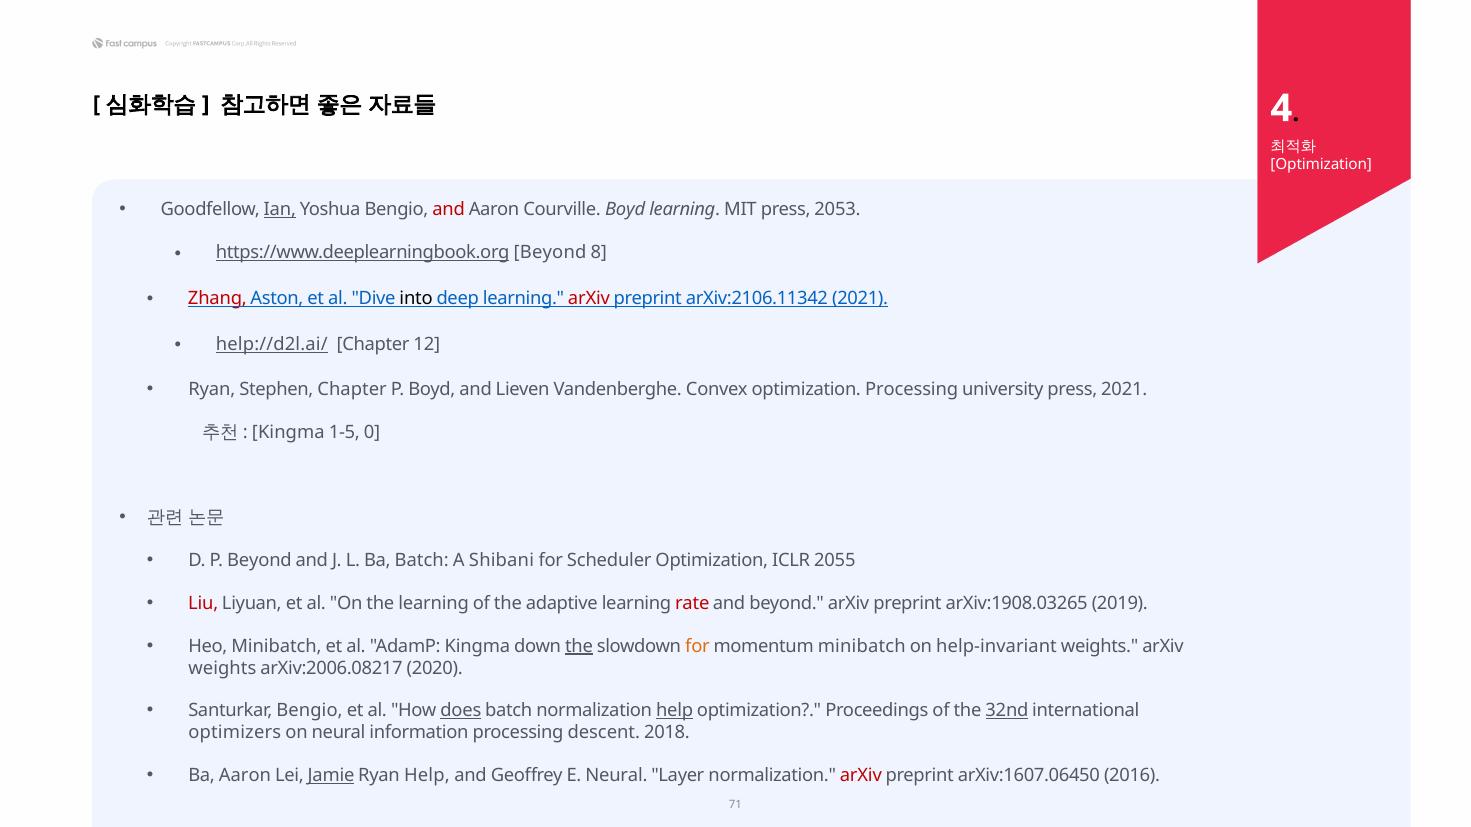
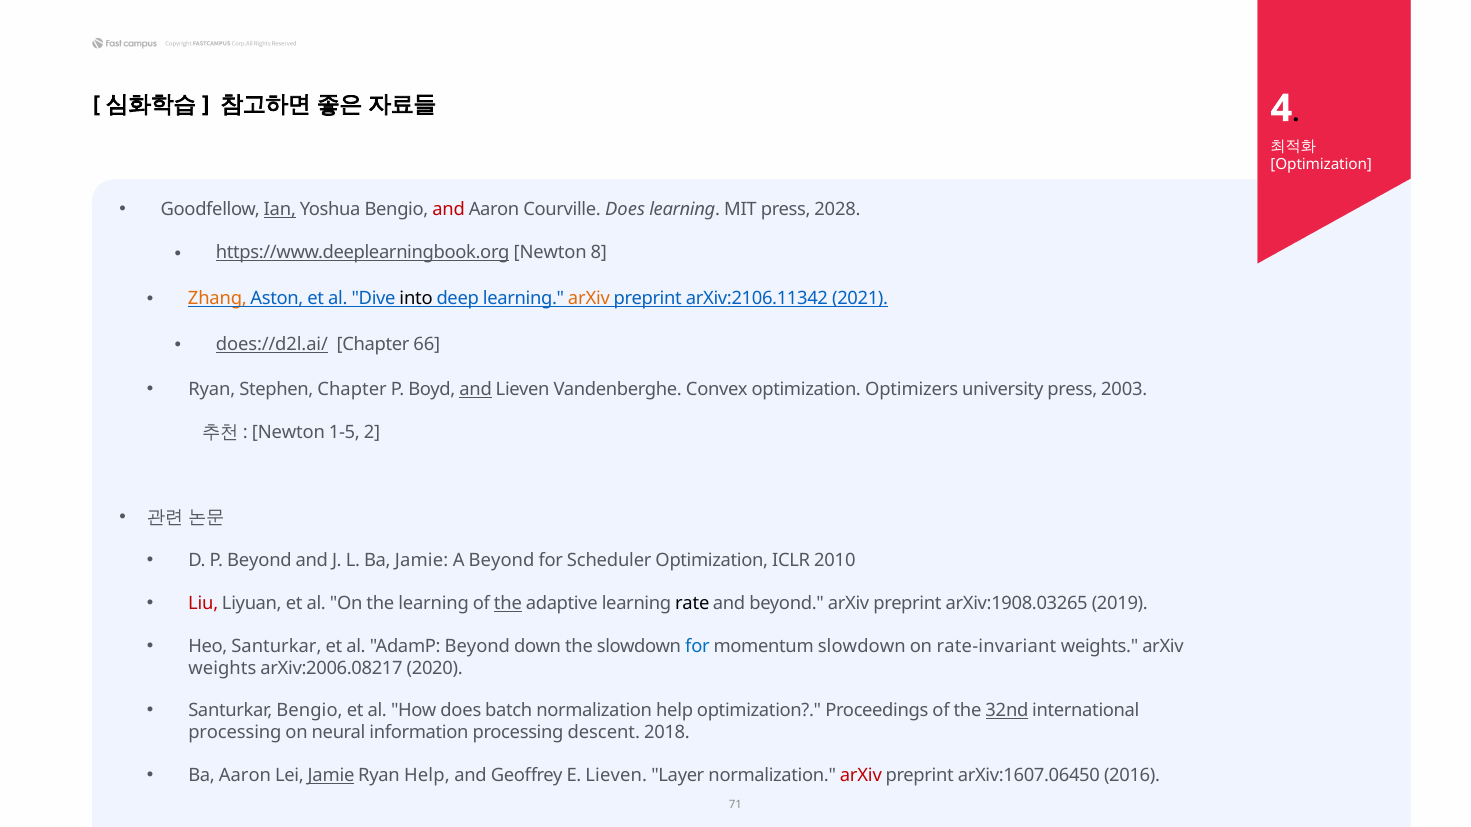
Courville Boyd: Boyd -> Does
2053: 2053 -> 2028
https://www.deeplearningbook.org Beyond: Beyond -> Newton
Zhang colour: red -> orange
arXiv at (589, 298) colour: red -> orange
help://d2l.ai/: help://d2l.ai/ -> does://d2l.ai/
12: 12 -> 66
and at (476, 390) underline: none -> present
optimization Processing: Processing -> Optimizers
press 2021: 2021 -> 2003
Kingma at (288, 433): Kingma -> Newton
0: 0 -> 2
Ba Batch: Batch -> Jamie
A Shibani: Shibani -> Beyond
2055: 2055 -> 2010
the at (508, 604) underline: none -> present
rate colour: red -> black
Heo Minibatch: Minibatch -> Santurkar
AdamP Kingma: Kingma -> Beyond
the at (579, 646) underline: present -> none
for at (697, 646) colour: orange -> blue
momentum minibatch: minibatch -> slowdown
help-invariant: help-invariant -> rate-invariant
does at (461, 711) underline: present -> none
help at (675, 711) underline: present -> none
optimizers at (235, 733): optimizers -> processing
E Neural: Neural -> Lieven
